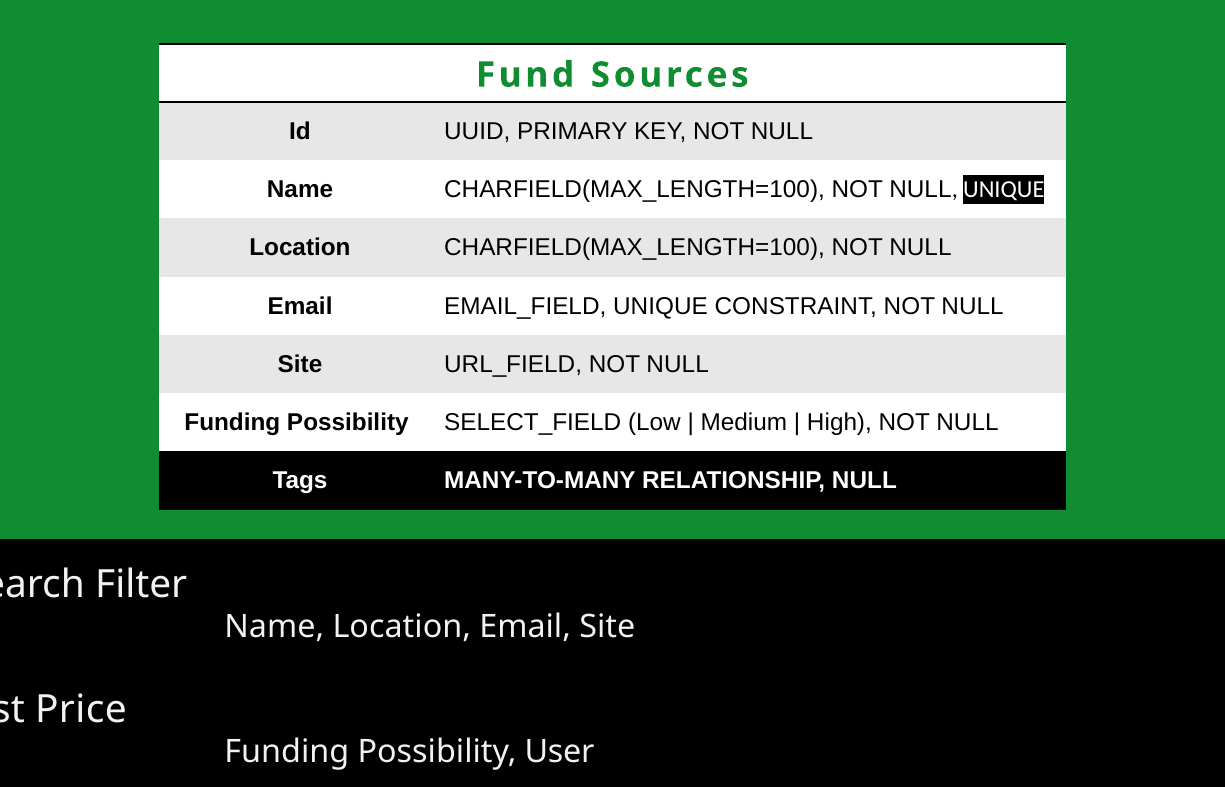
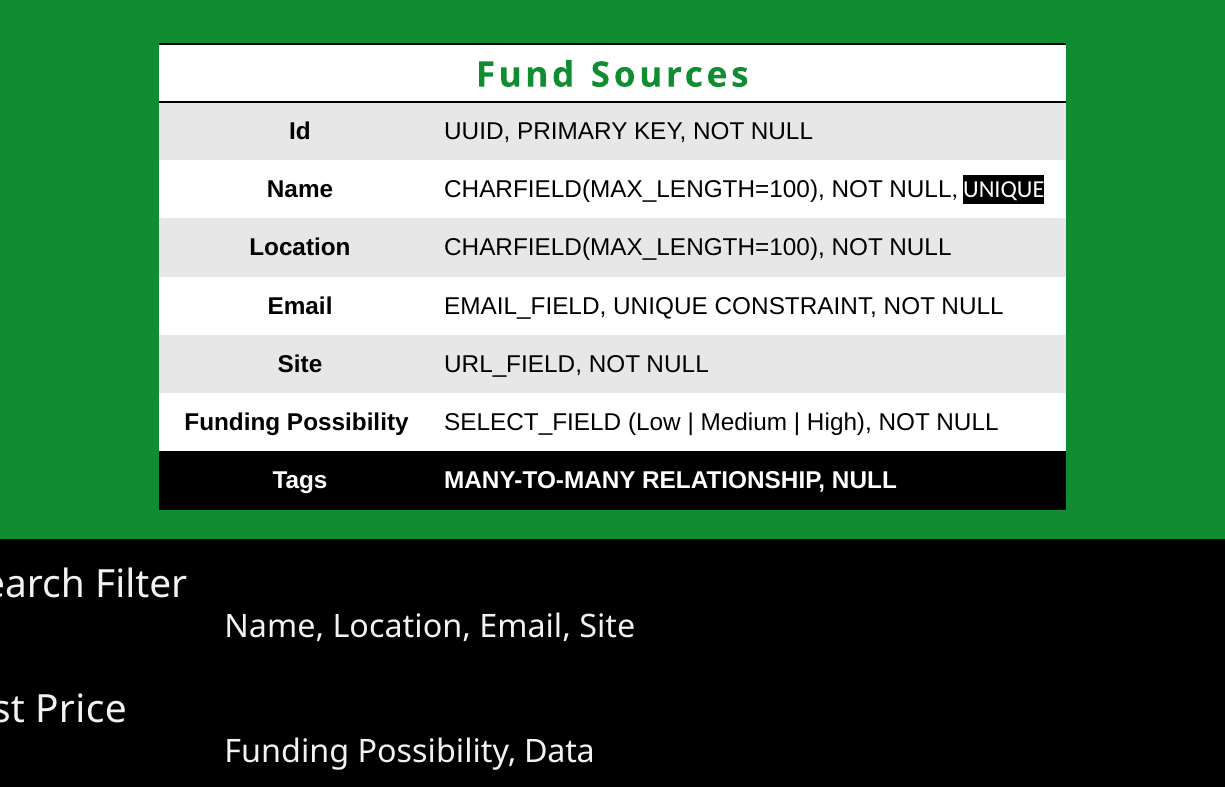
User: User -> Data
